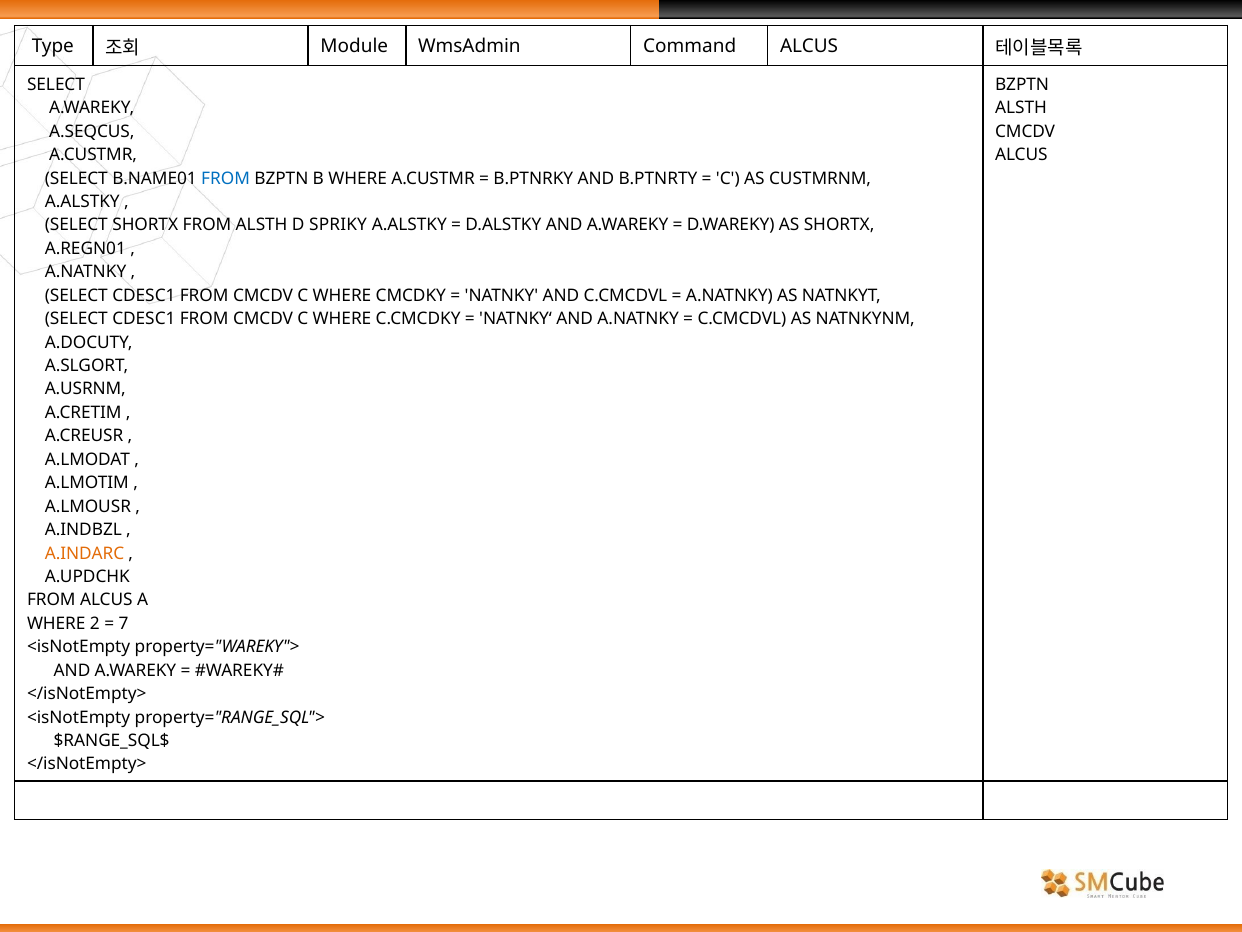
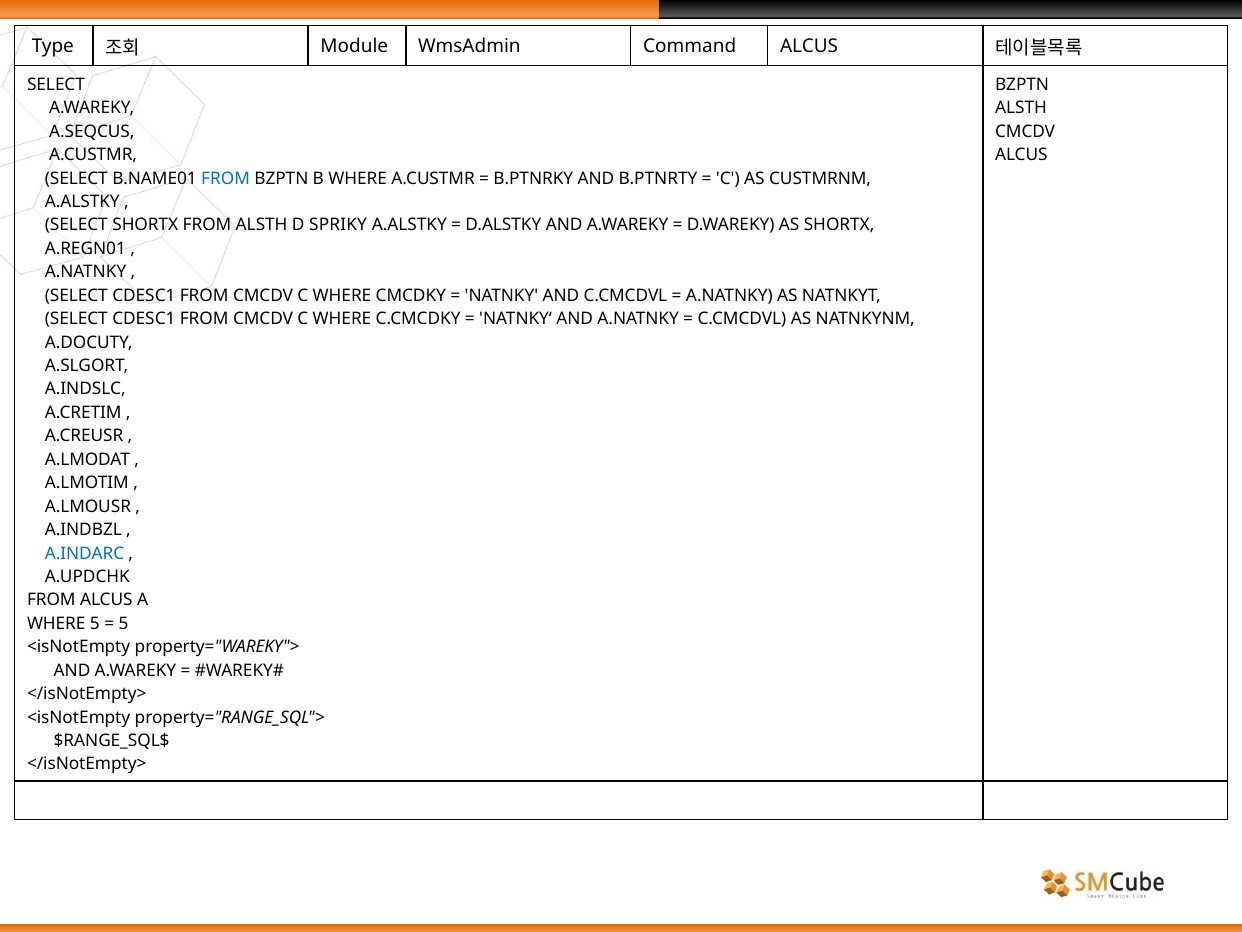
A.USRNM: A.USRNM -> A.INDSLC
A.INDARC colour: orange -> blue
WHERE 2: 2 -> 5
7 at (123, 623): 7 -> 5
